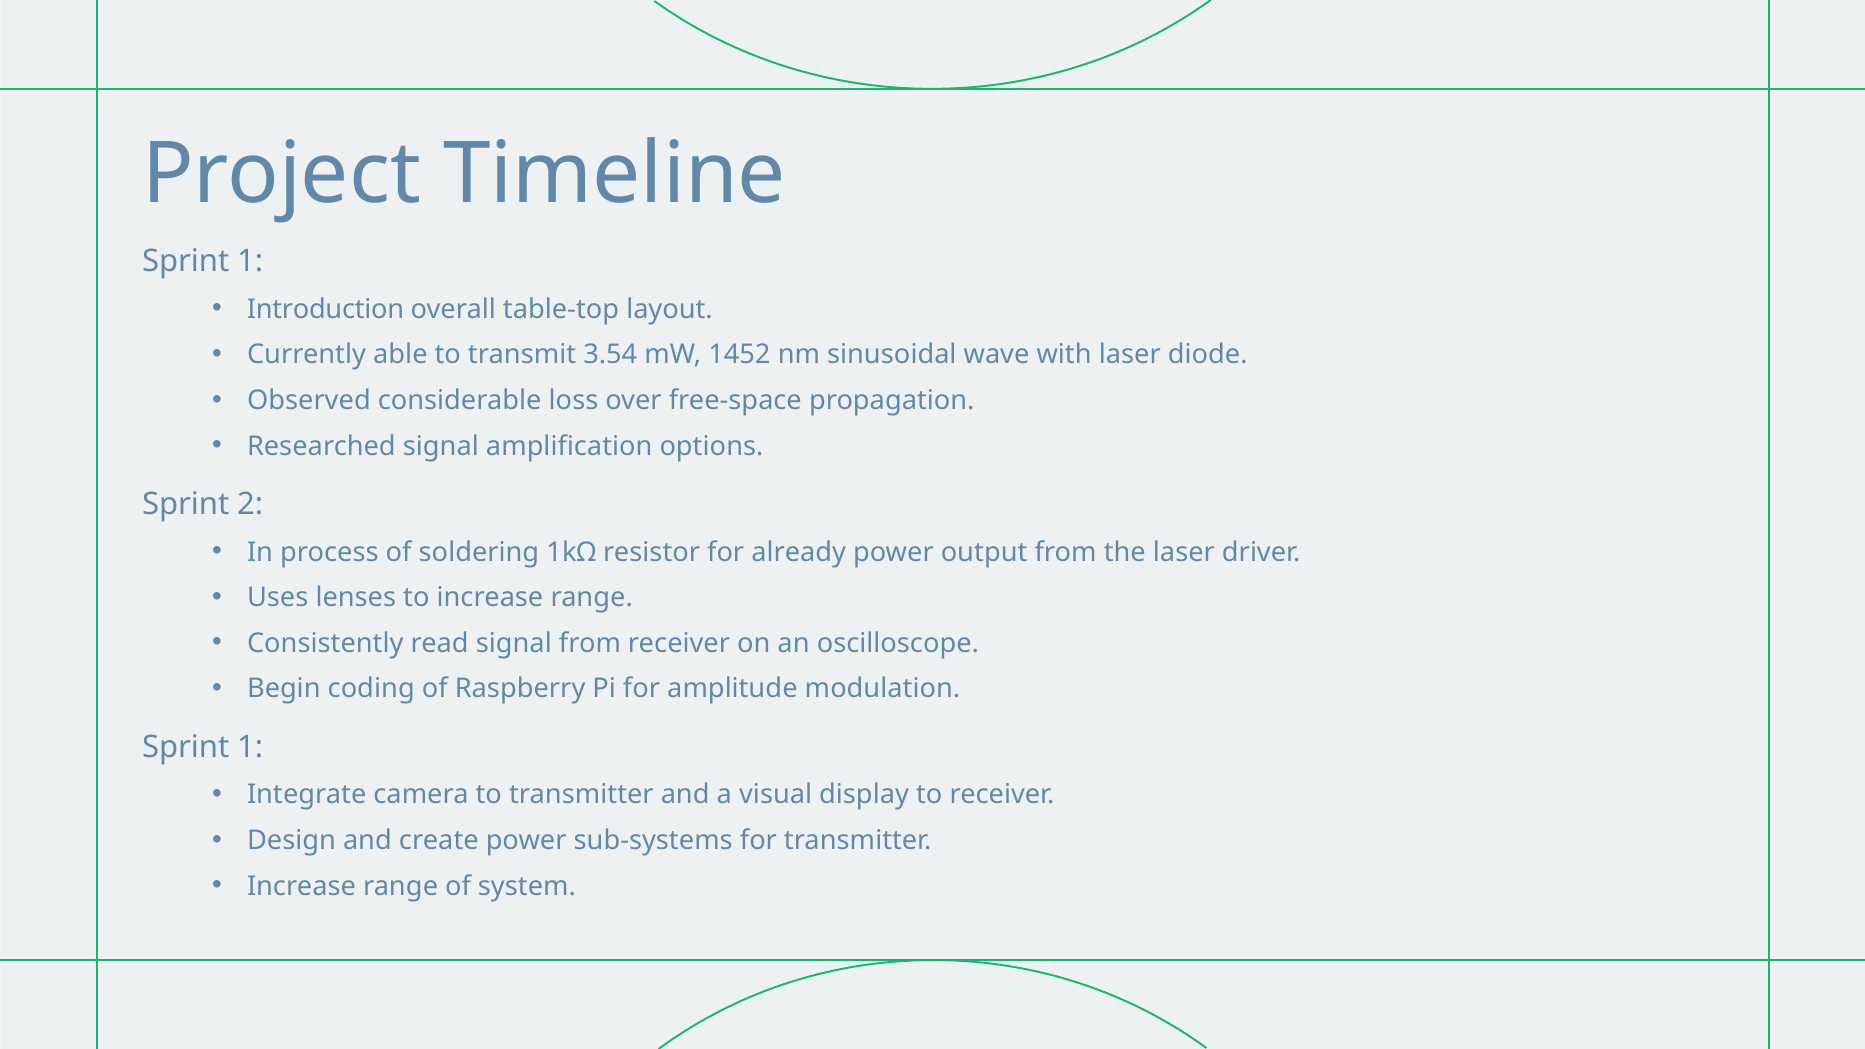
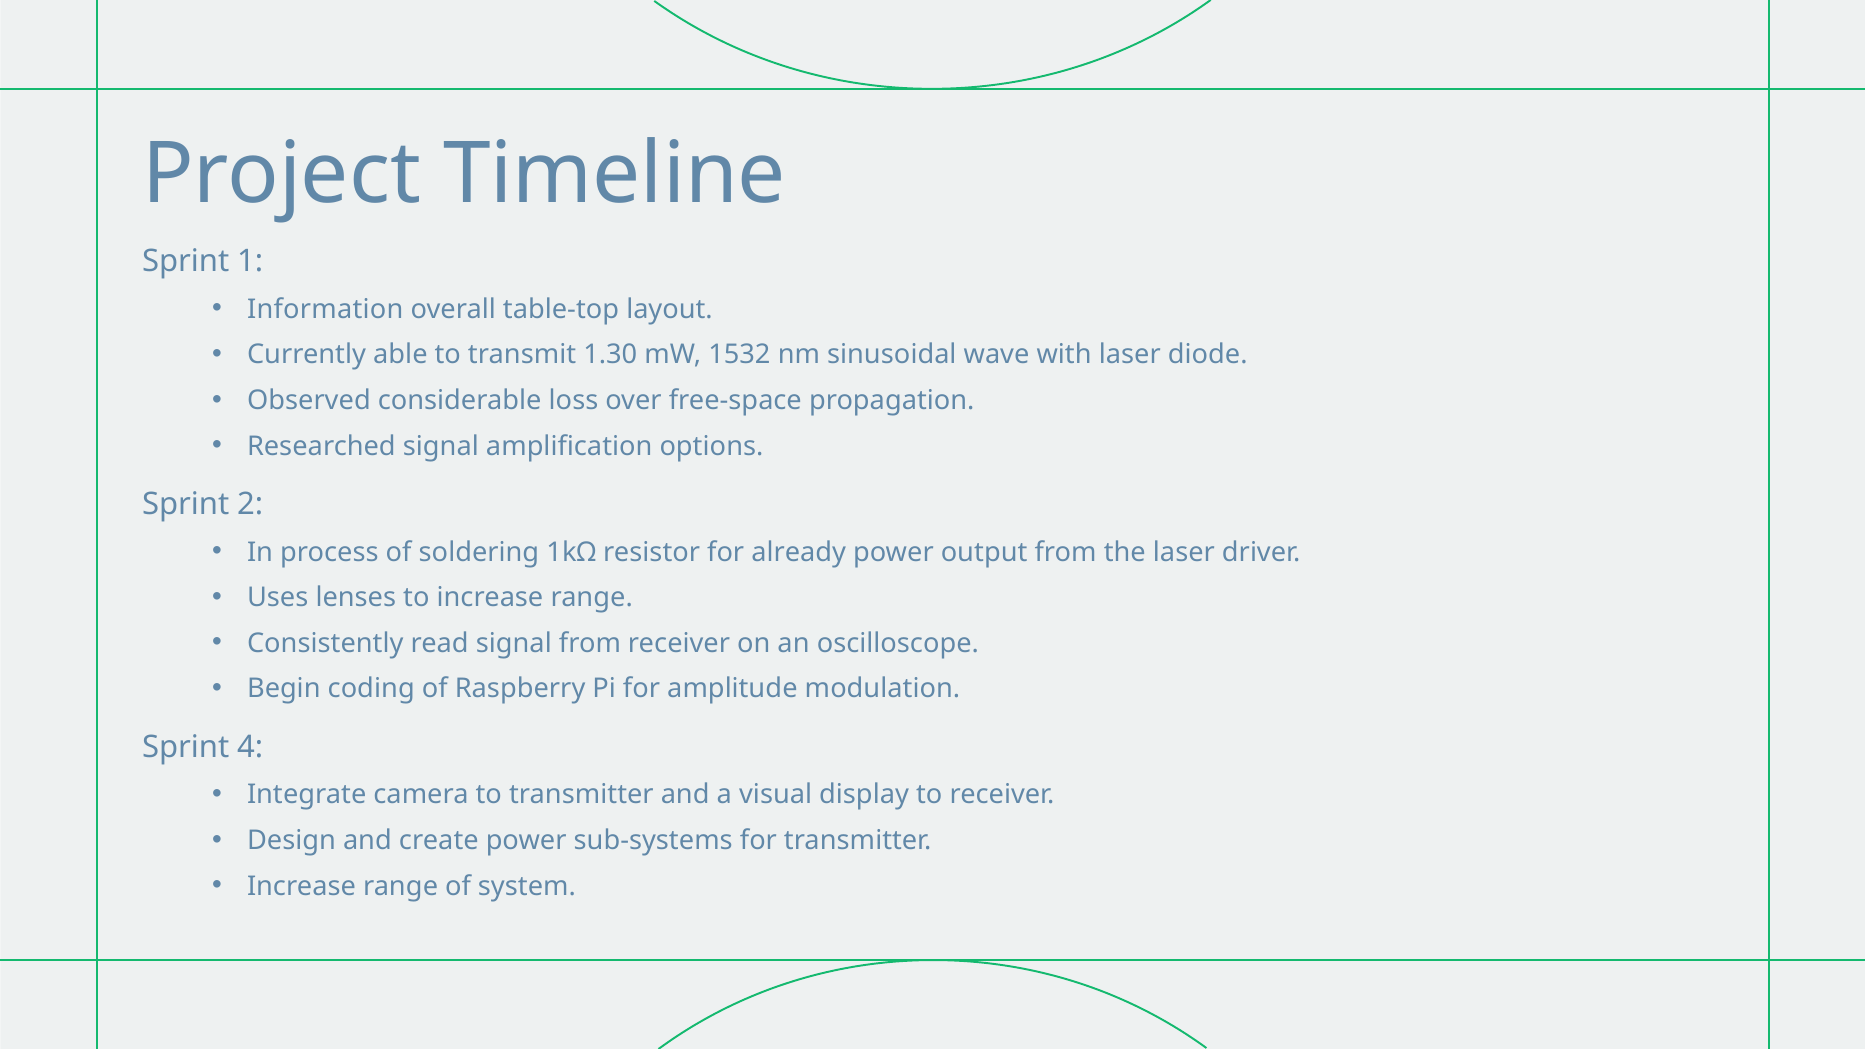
Introduction: Introduction -> Information
3.54: 3.54 -> 1.30
1452: 1452 -> 1532
1 at (250, 747): 1 -> 4
